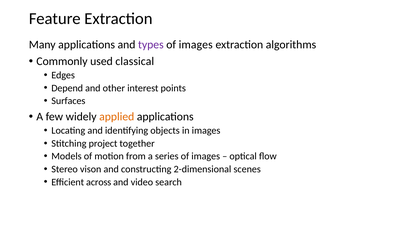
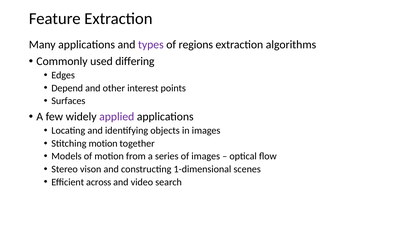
images at (196, 45): images -> regions
classical: classical -> differing
applied colour: orange -> purple
Stitching project: project -> motion
2-dimensional: 2-dimensional -> 1-dimensional
